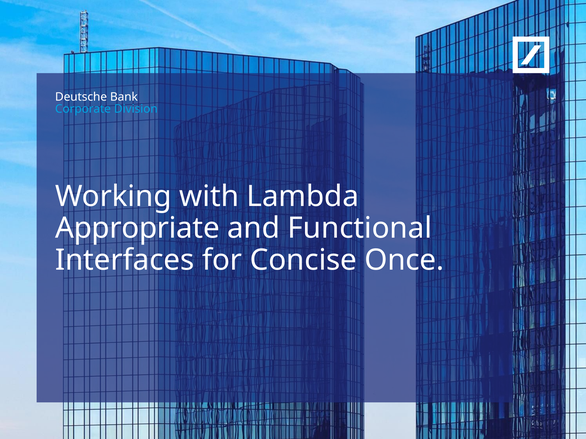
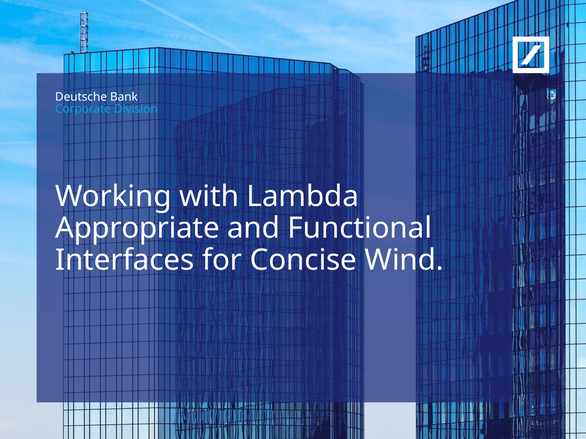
Once: Once -> Wind
